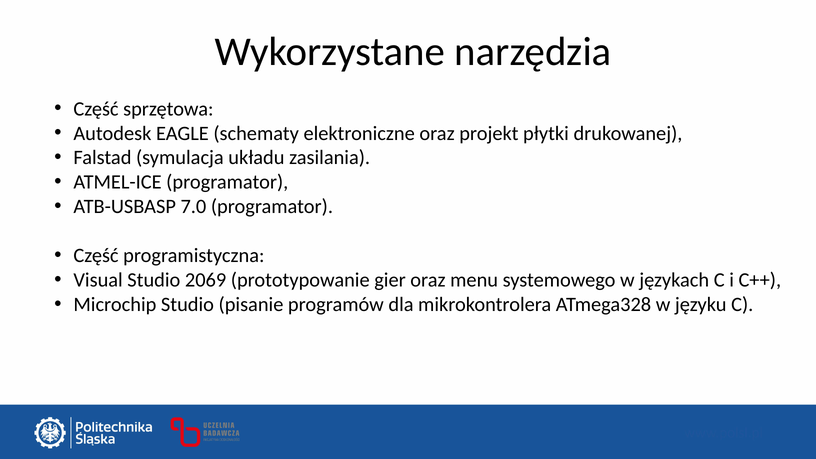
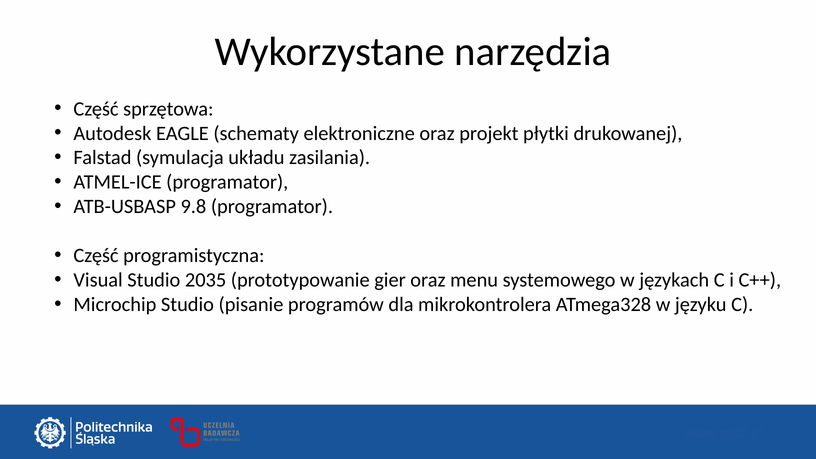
7.0: 7.0 -> 9.8
2069: 2069 -> 2035
